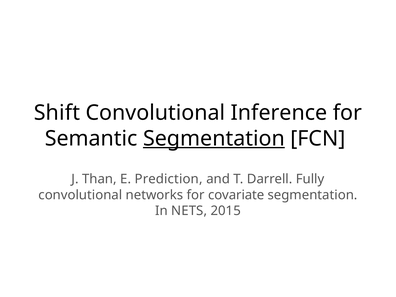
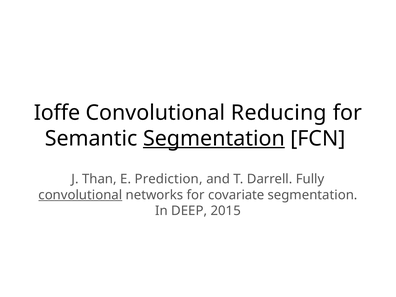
Shift: Shift -> Ioffe
Inference: Inference -> Reducing
convolutional at (80, 195) underline: none -> present
NETS: NETS -> DEEP
